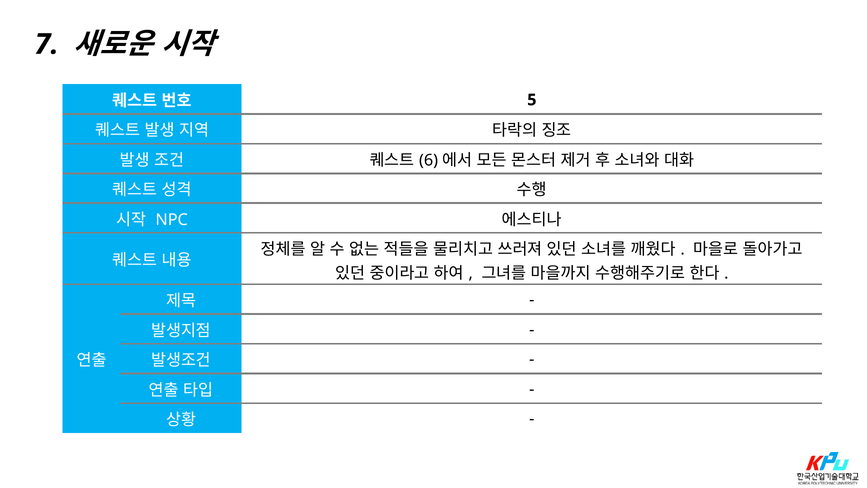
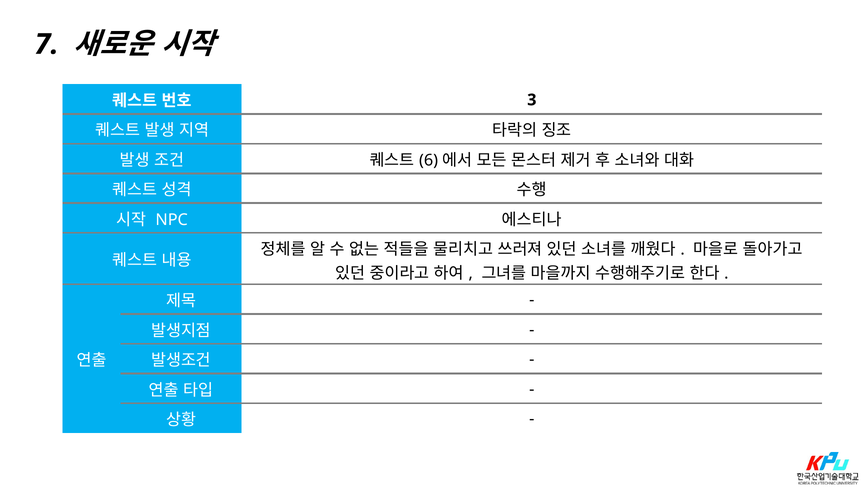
5: 5 -> 3
